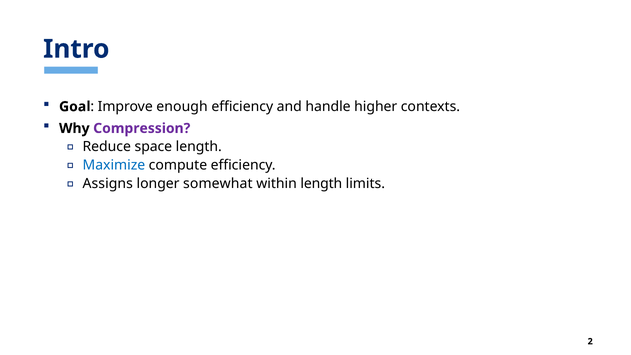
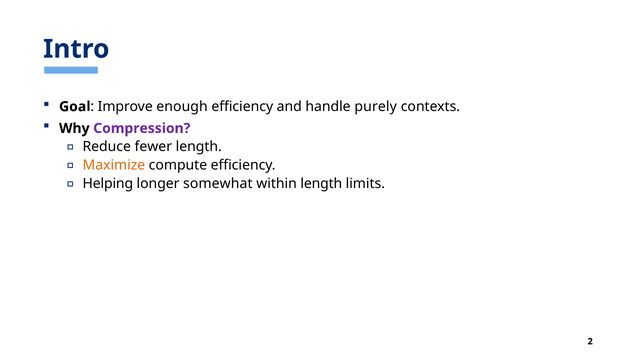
higher: higher -> purely
space: space -> fewer
Maximize colour: blue -> orange
Assigns: Assigns -> Helping
